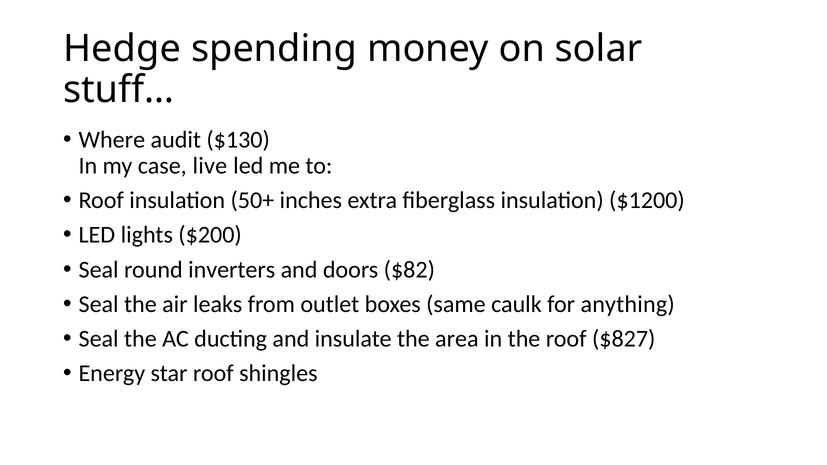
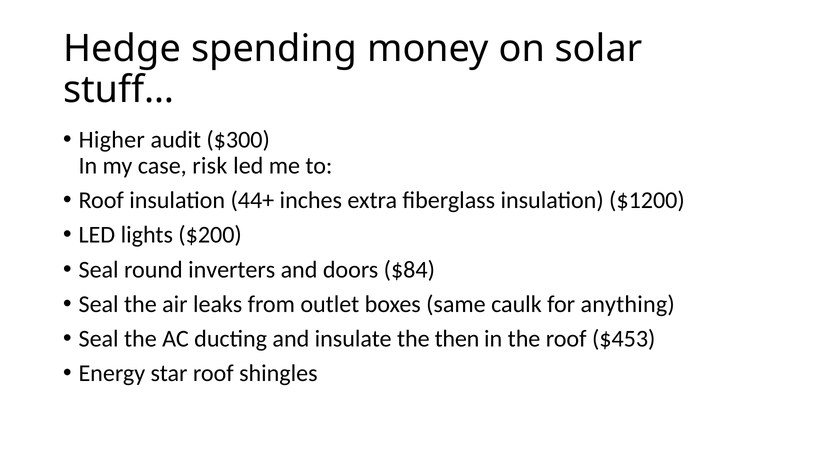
Where: Where -> Higher
$130: $130 -> $300
live: live -> risk
50+: 50+ -> 44+
$82: $82 -> $84
area: area -> then
$827: $827 -> $453
